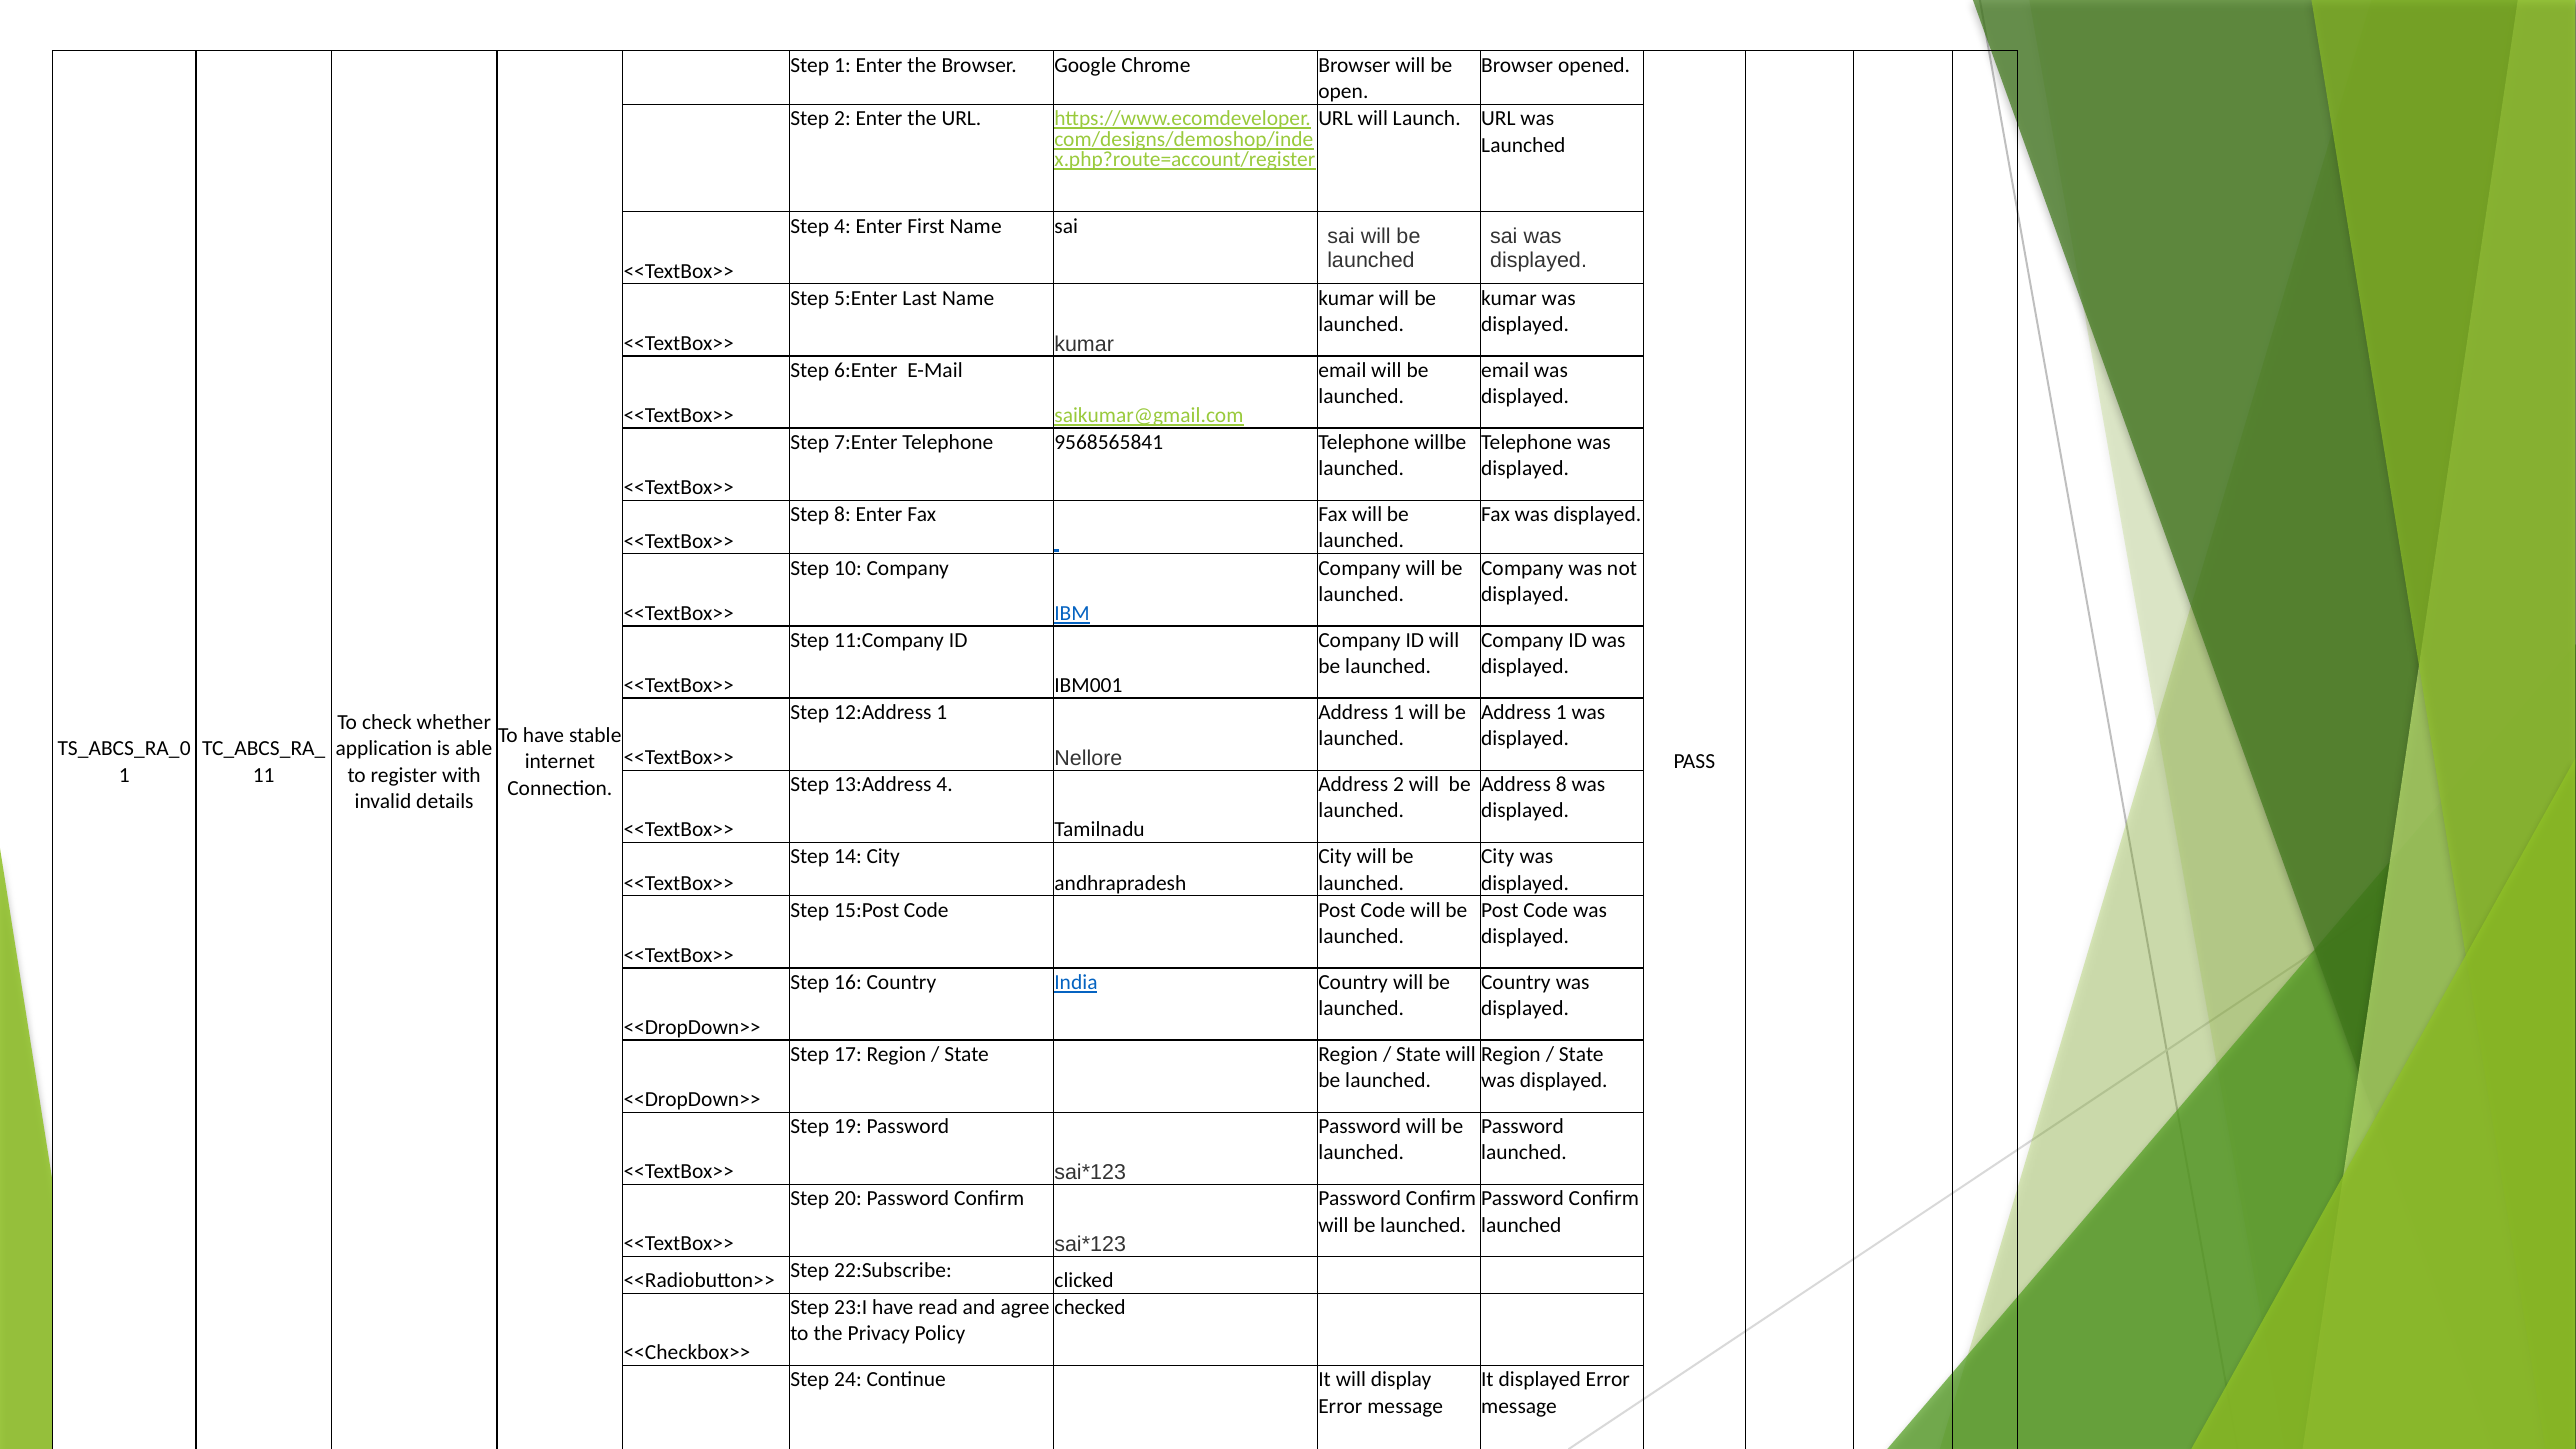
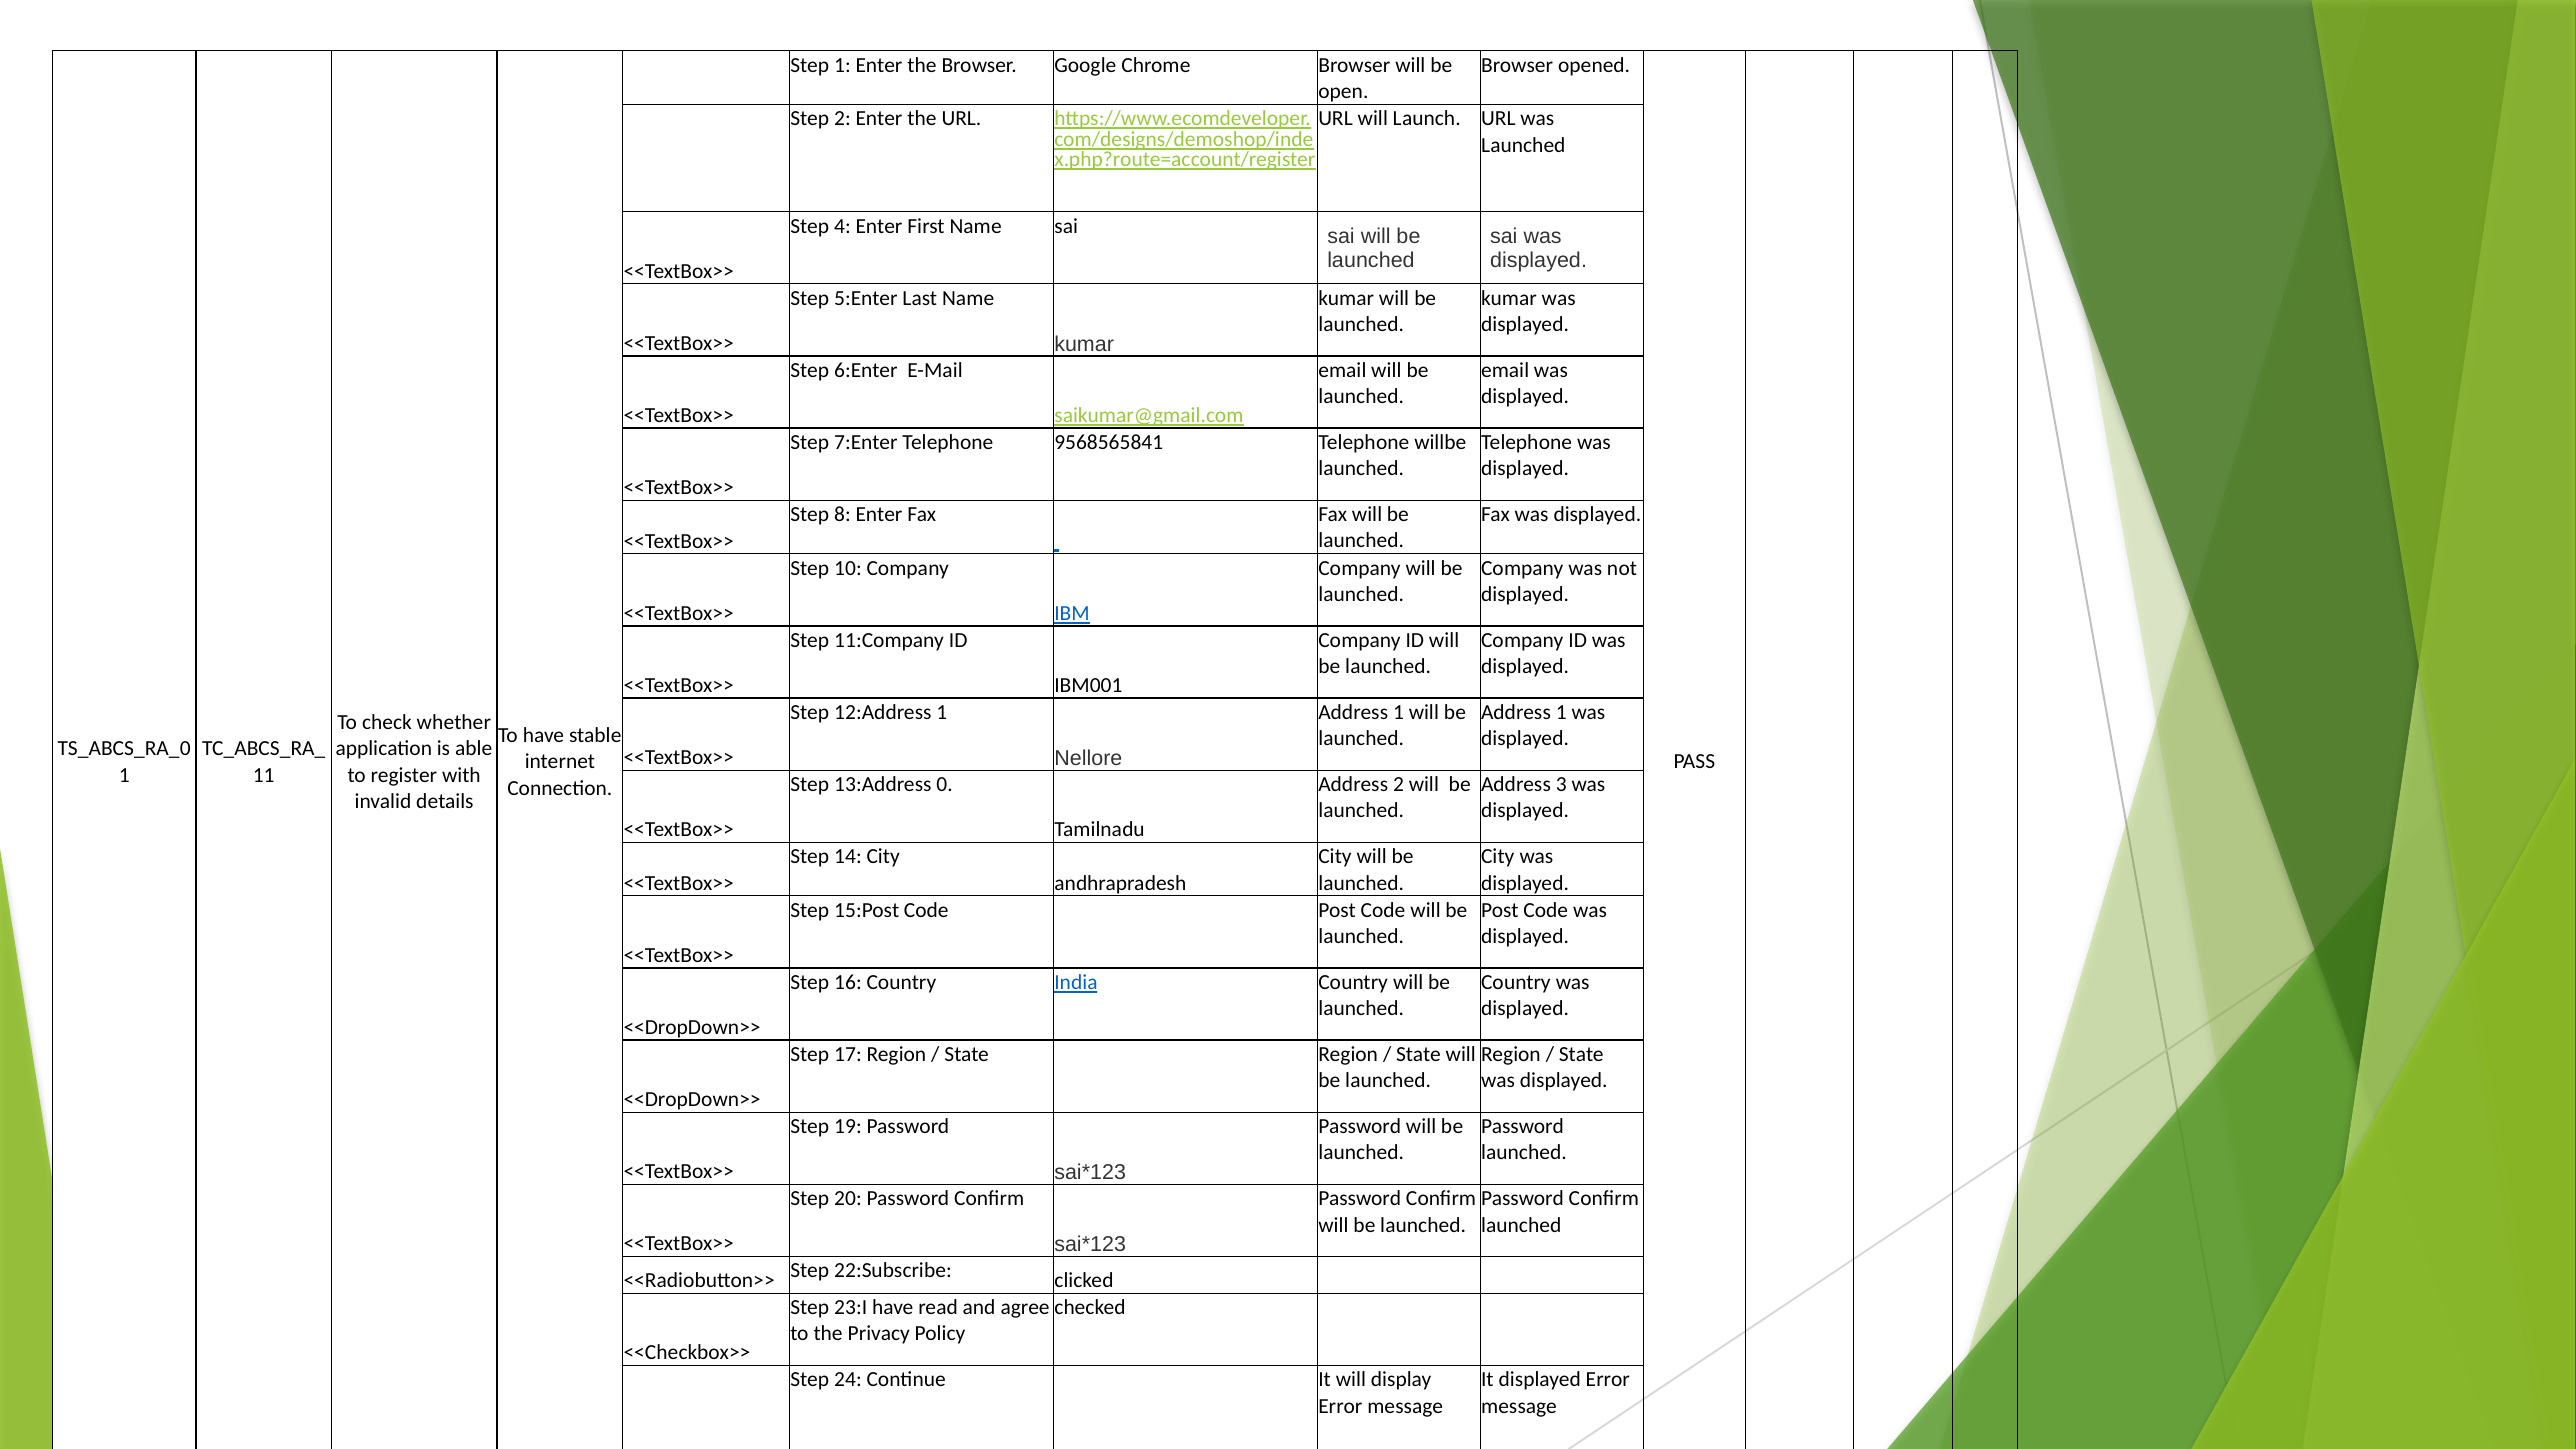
13:Address 4: 4 -> 0
Address 8: 8 -> 3
